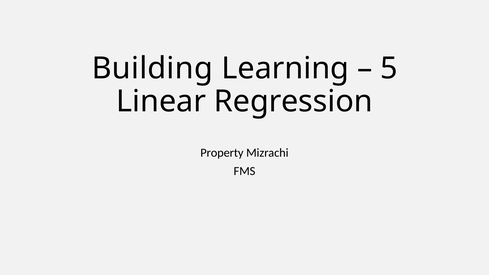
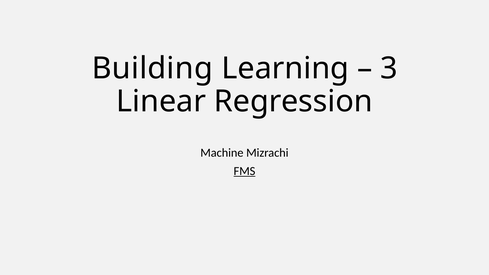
5: 5 -> 3
Property: Property -> Machine
FMS underline: none -> present
